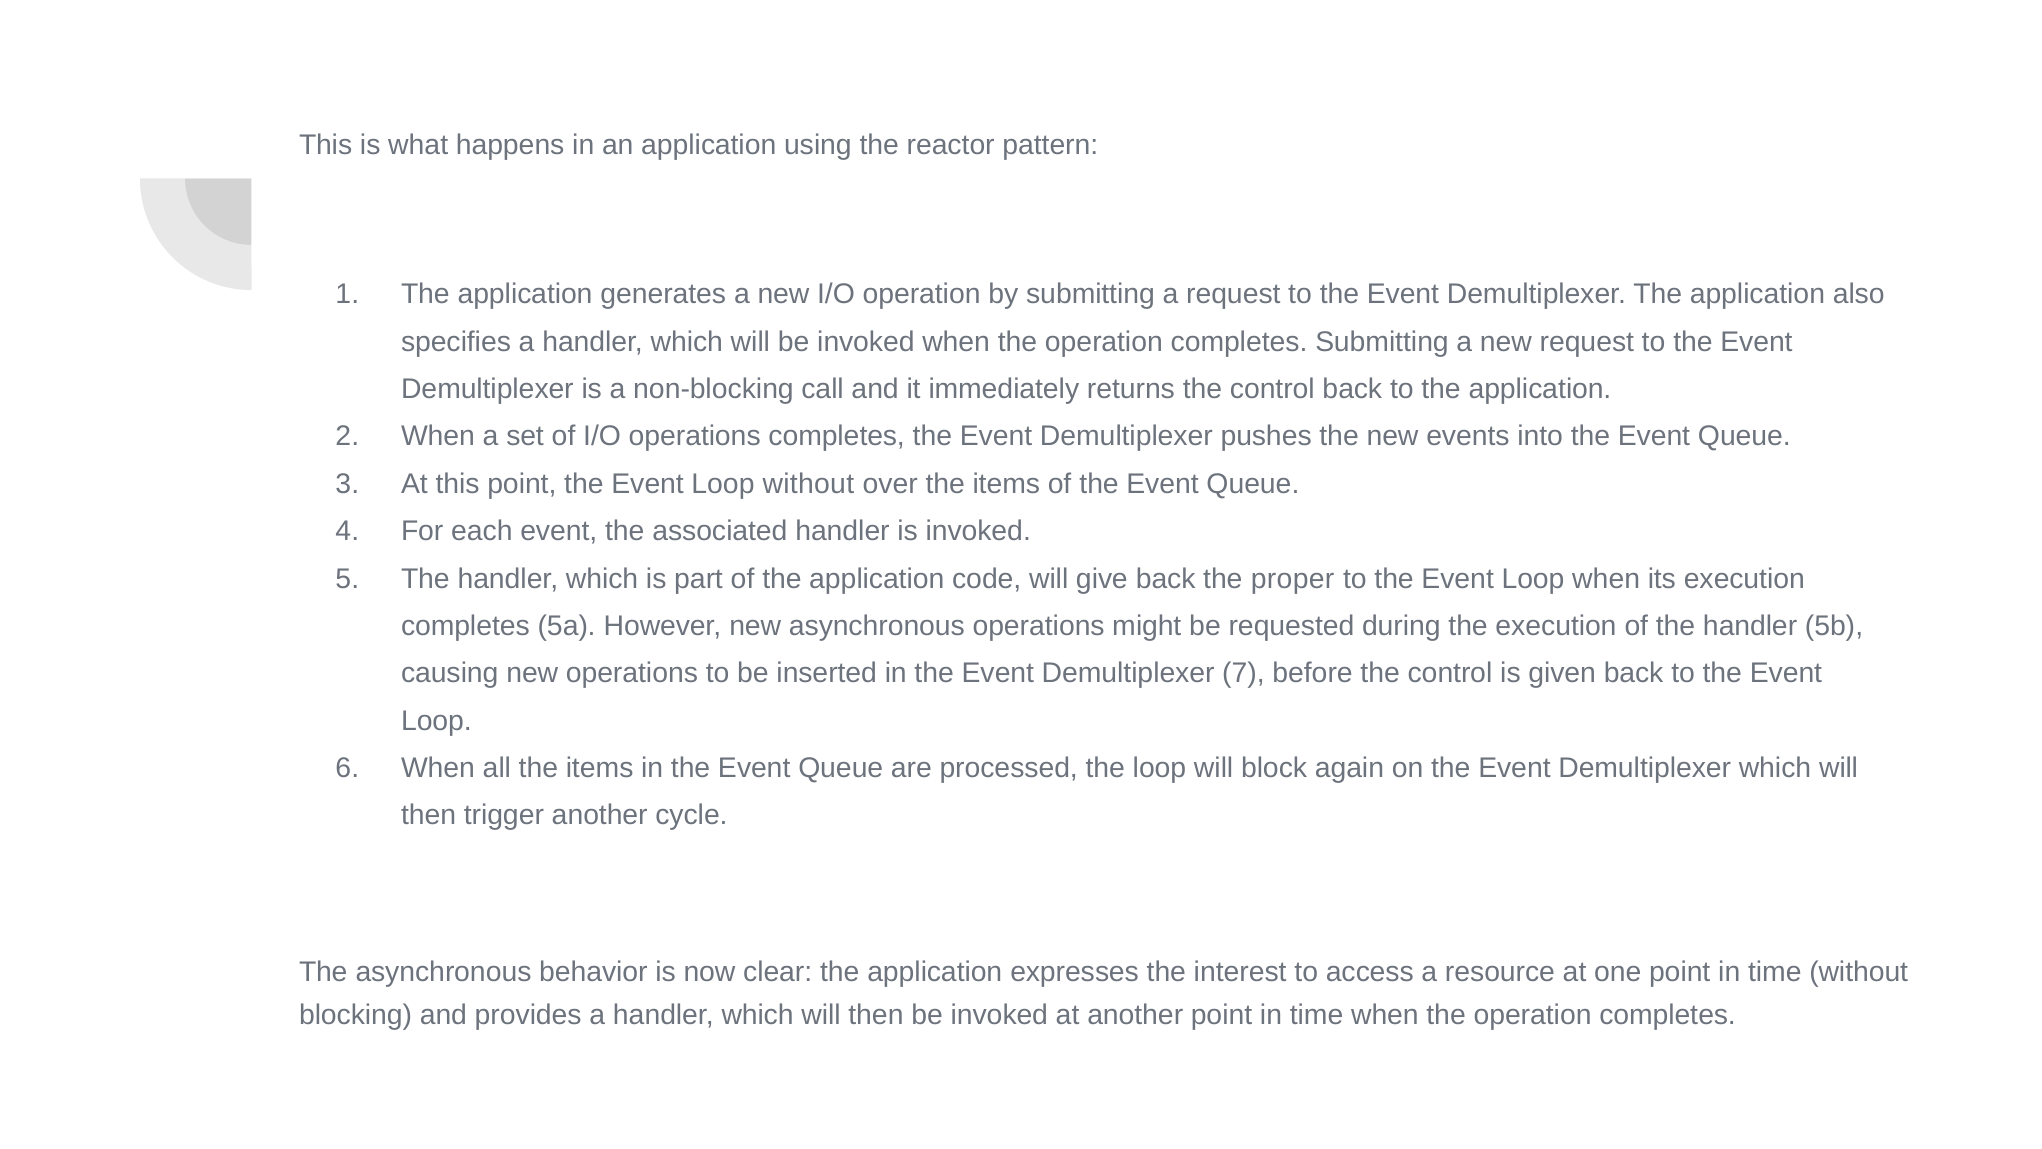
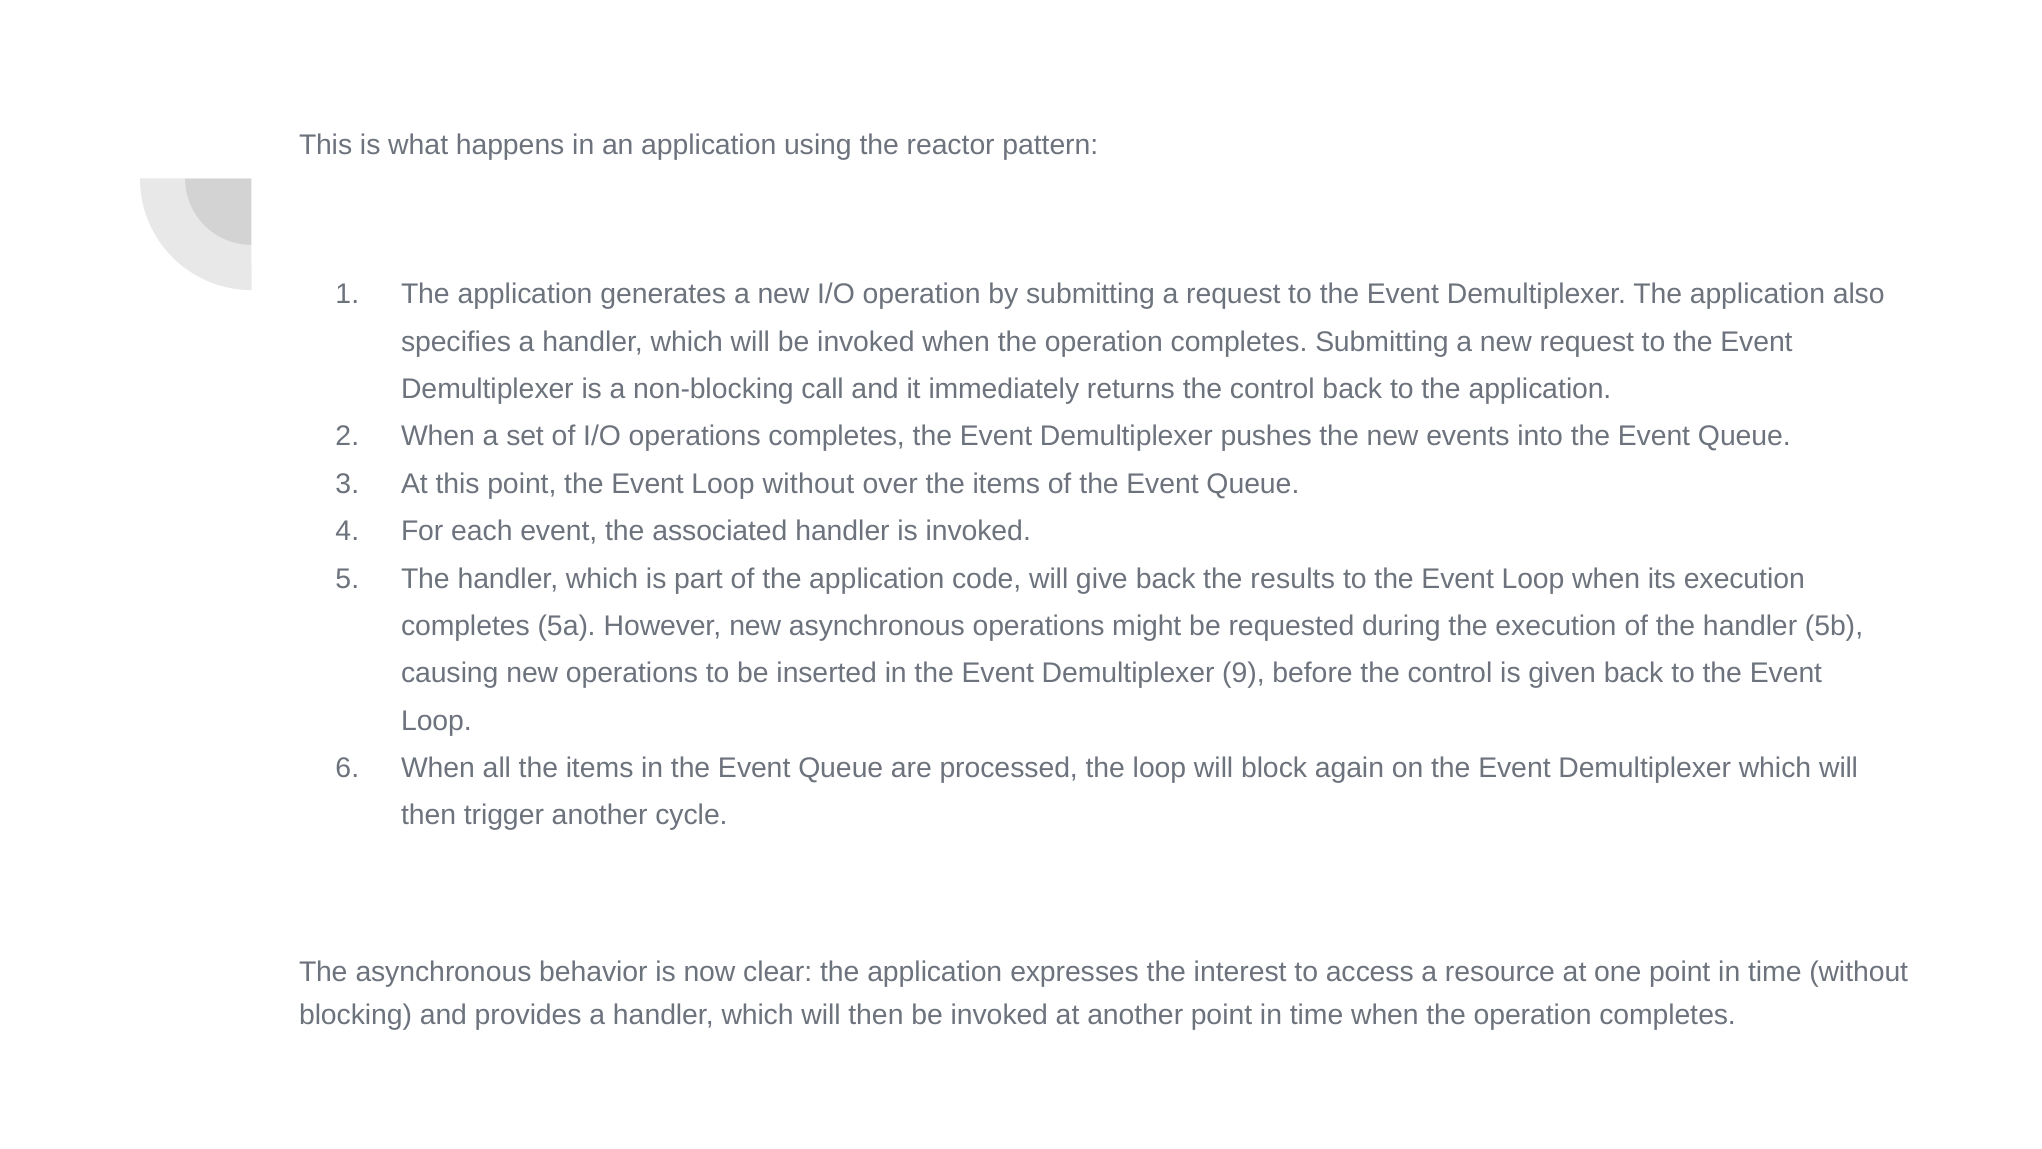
proper: proper -> results
7: 7 -> 9
